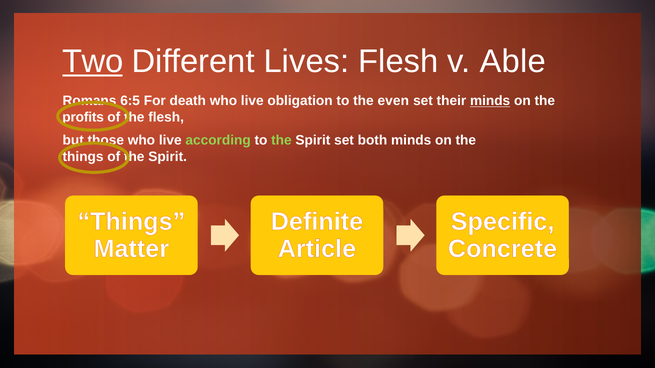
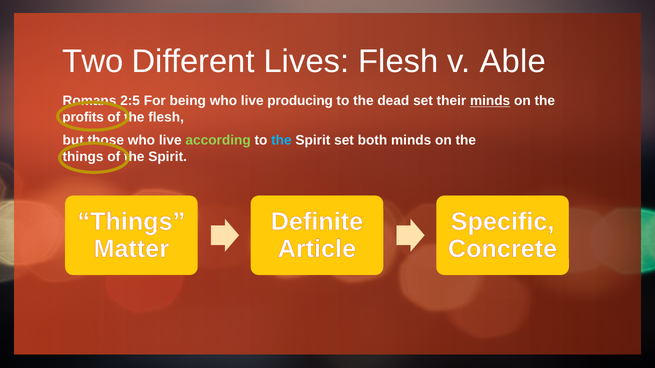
Two underline: present -> none
6:5: 6:5 -> 2:5
death: death -> being
obligation: obligation -> producing
even: even -> dead
the at (281, 141) colour: light green -> light blue
